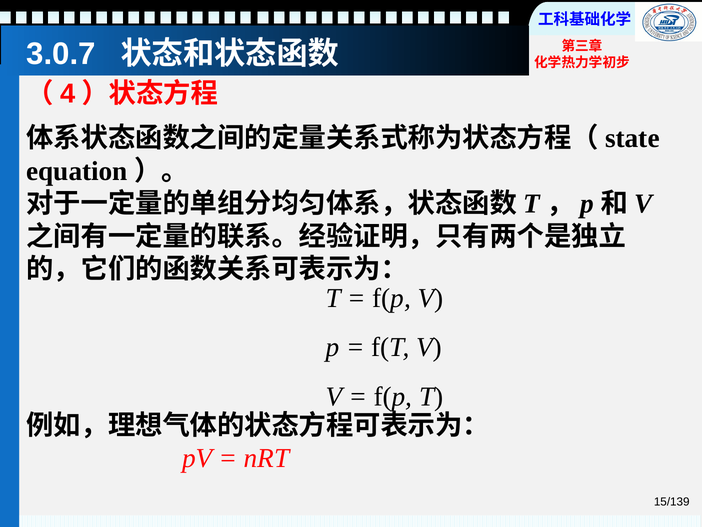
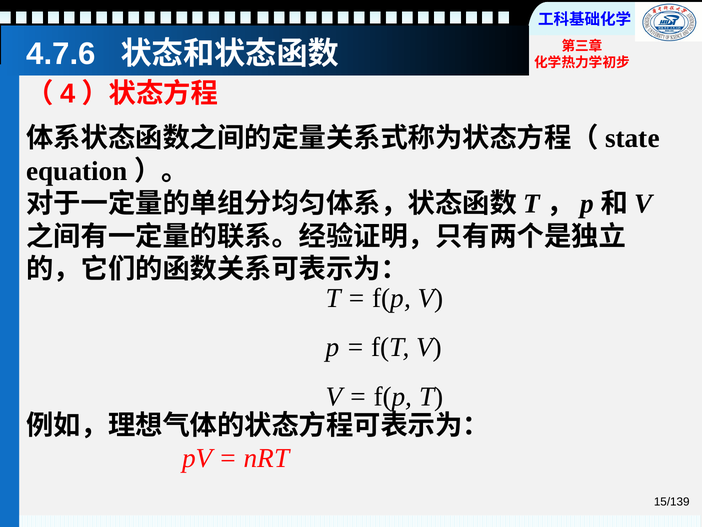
3.0.7: 3.0.7 -> 4.7.6
